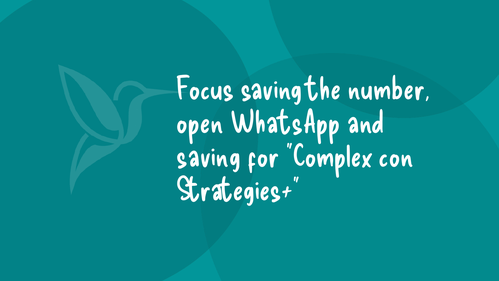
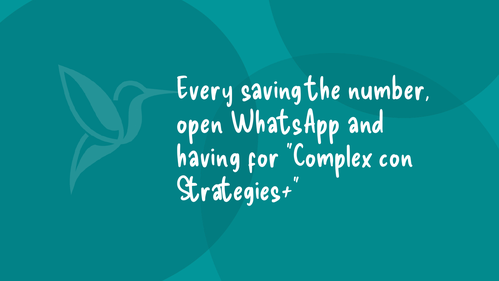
Focus: Focus -> Every
saving at (208, 156): saving -> having
